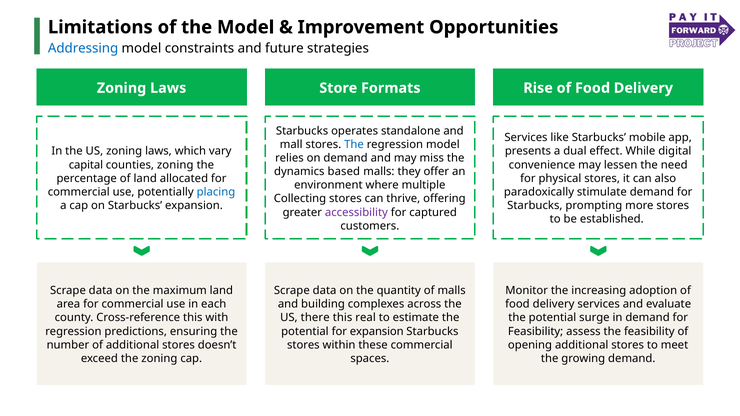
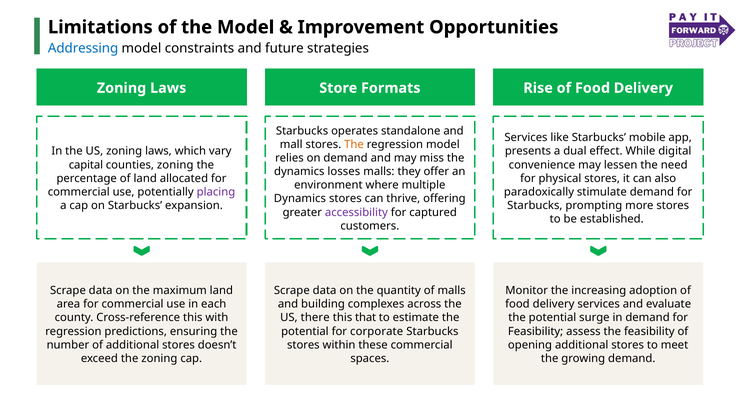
The at (354, 145) colour: blue -> orange
based: based -> losses
placing colour: blue -> purple
Collecting at (300, 199): Collecting -> Dynamics
real: real -> that
for expansion: expansion -> corporate
